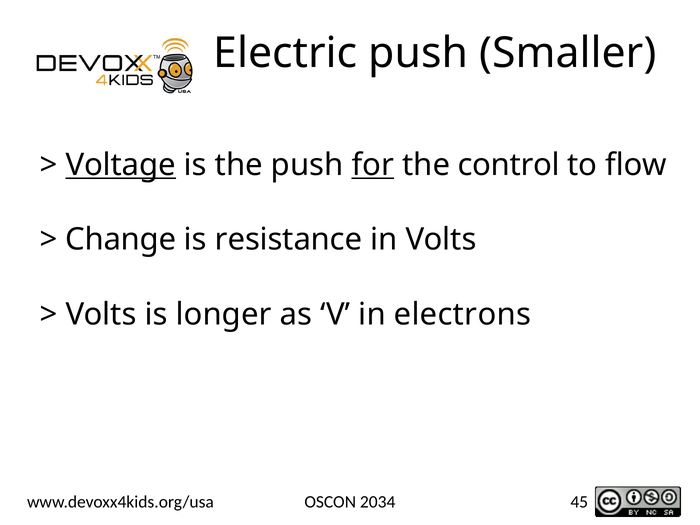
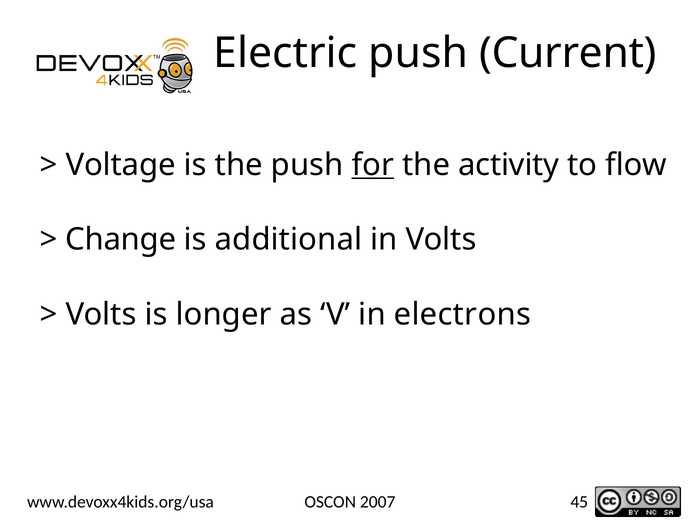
Smaller: Smaller -> Current
Voltage underline: present -> none
control: control -> activity
resistance: resistance -> additional
2034: 2034 -> 2007
